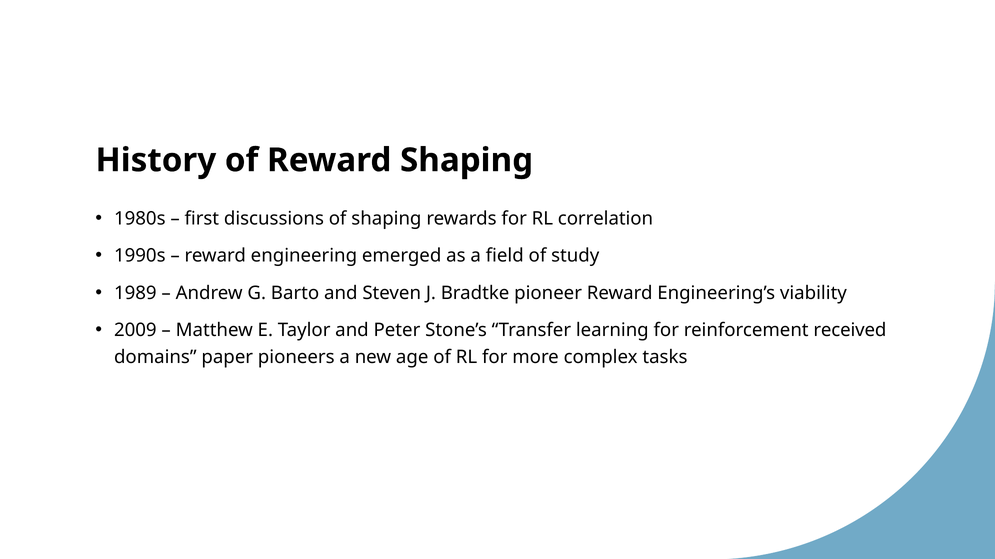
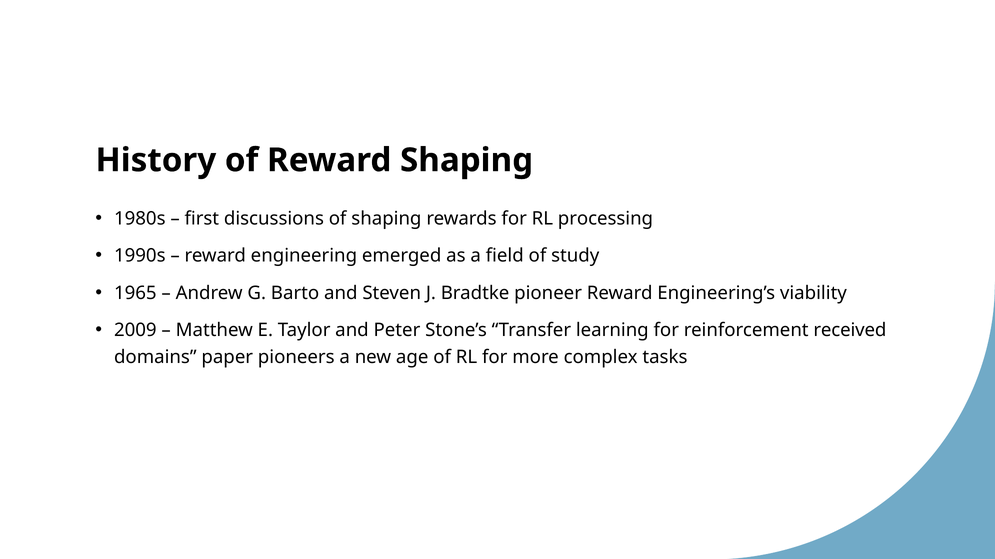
correlation: correlation -> processing
1989: 1989 -> 1965
